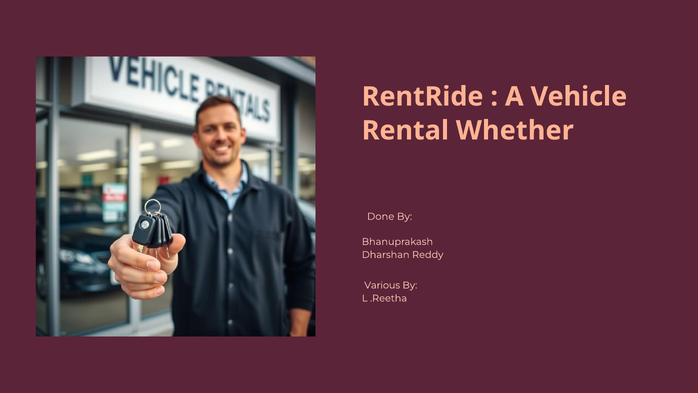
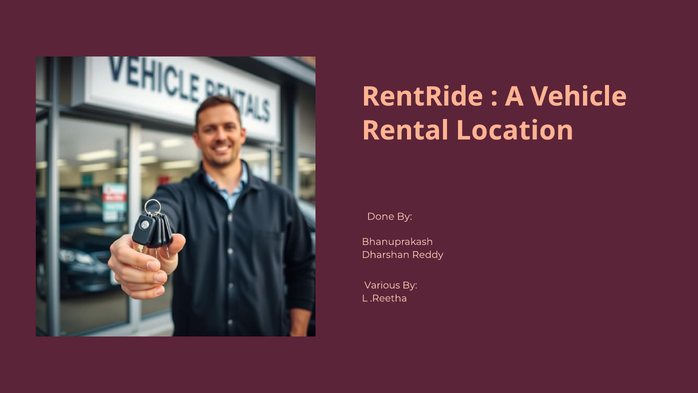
Whether: Whether -> Location
